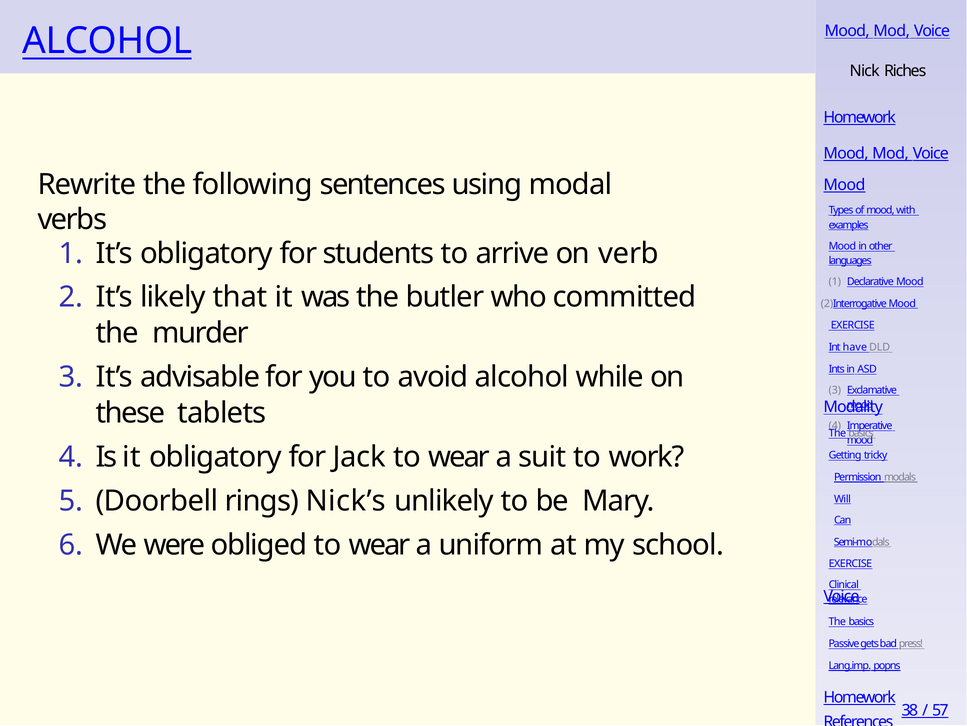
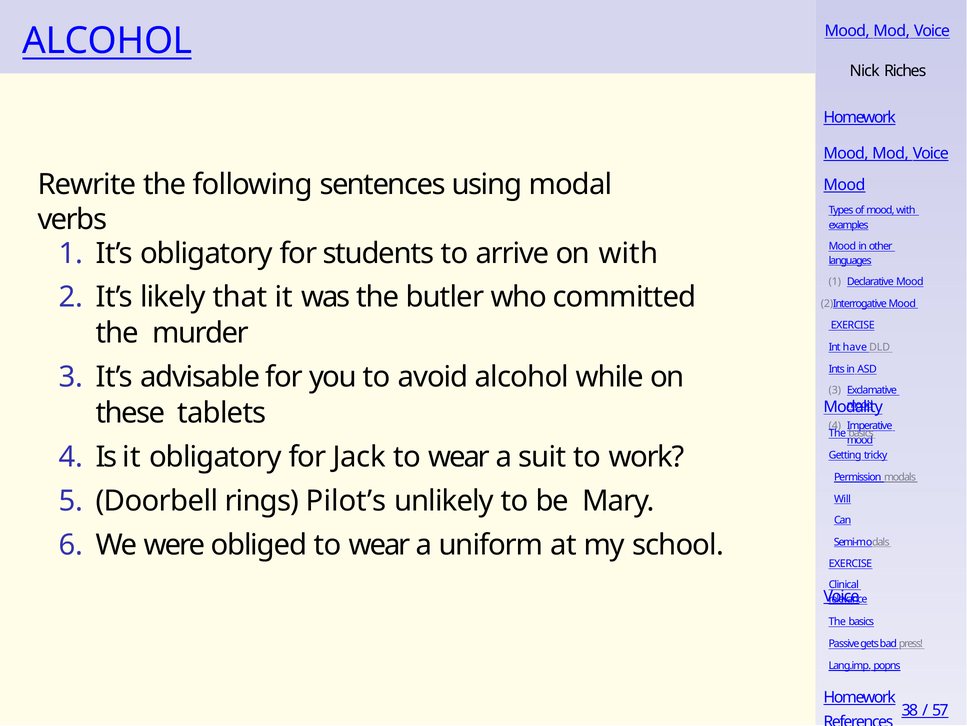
on verb: verb -> with
Nick’s: Nick’s -> Pilot’s
